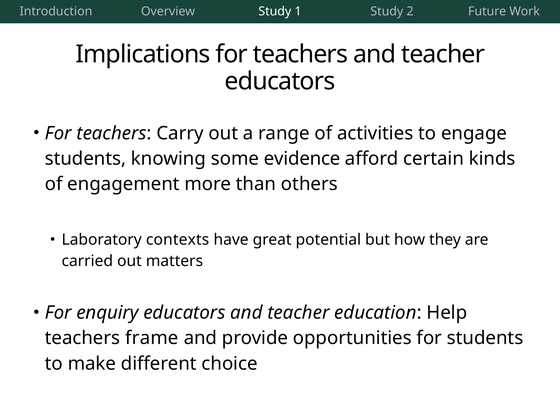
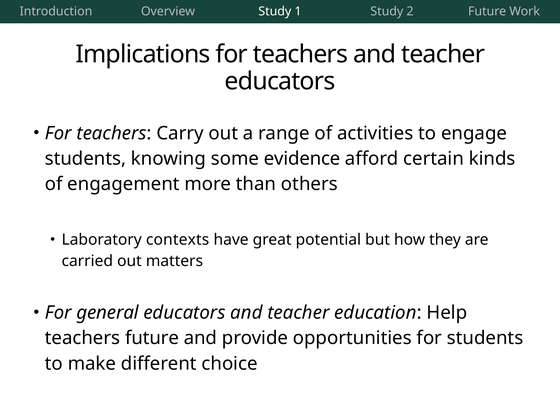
enquiry: enquiry -> general
teachers frame: frame -> future
